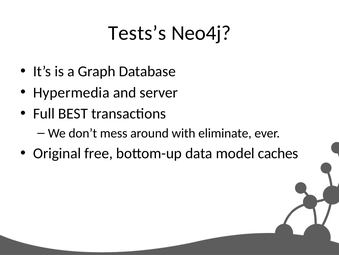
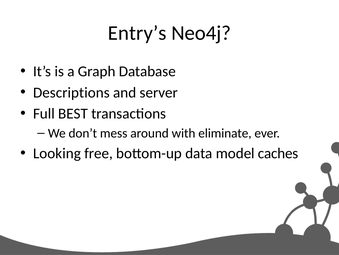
Tests’s: Tests’s -> Entry’s
Hypermedia: Hypermedia -> Descriptions
Original: Original -> Looking
